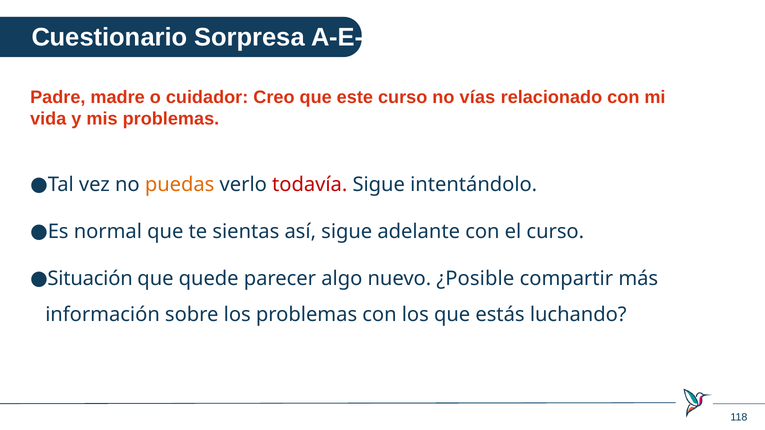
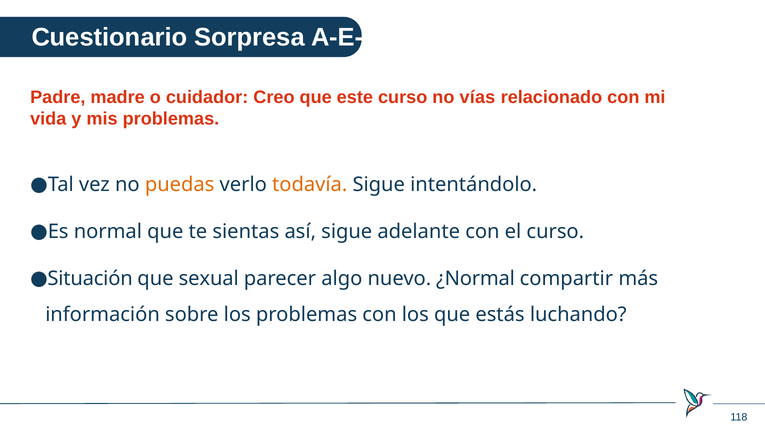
todavía colour: red -> orange
quede: quede -> sexual
¿Posible: ¿Posible -> ¿Normal
